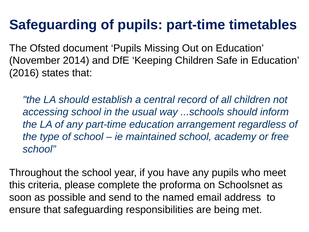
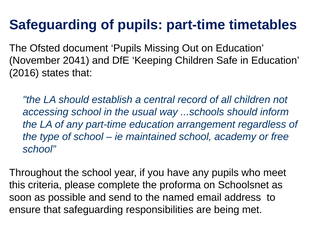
2014: 2014 -> 2041
